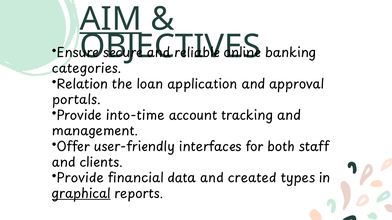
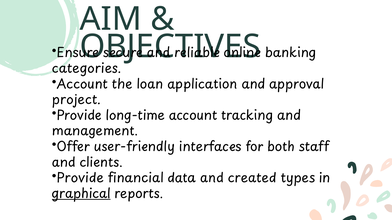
AIM underline: present -> none
Relation at (82, 84): Relation -> Account
portals: portals -> project
into-time: into-time -> long-time
